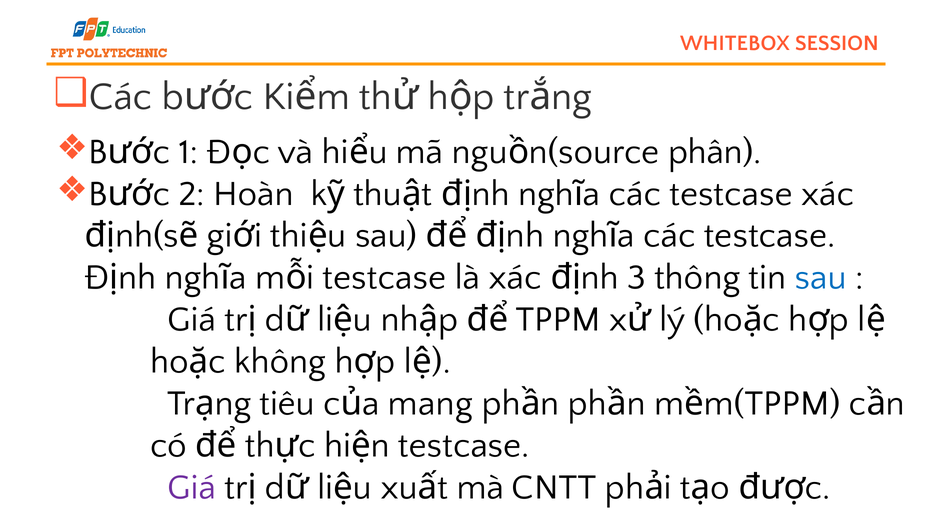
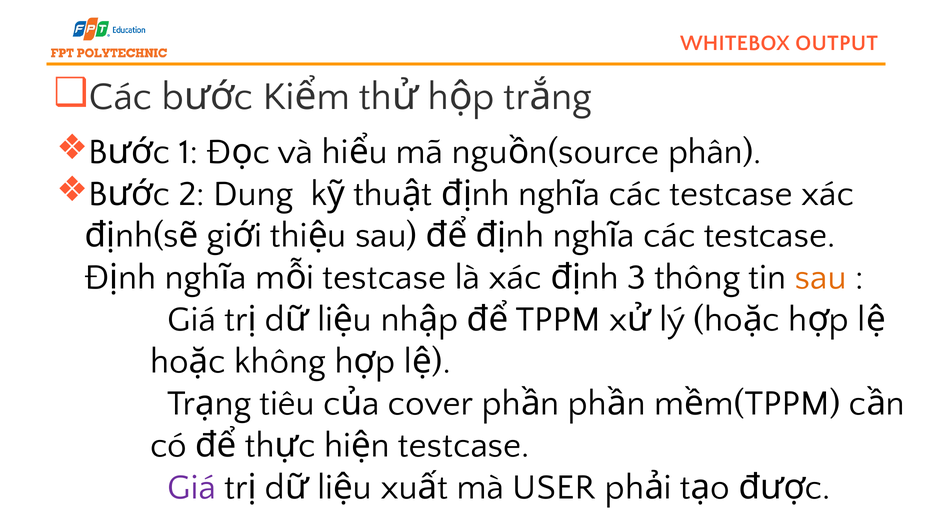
SESSION: SESSION -> OUTPUT
Hoàn: Hoàn -> Dung
sau at (821, 278) colour: blue -> orange
mang: mang -> cover
CNTT: CNTT -> USER
